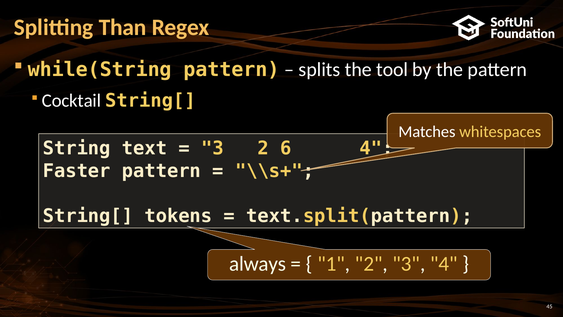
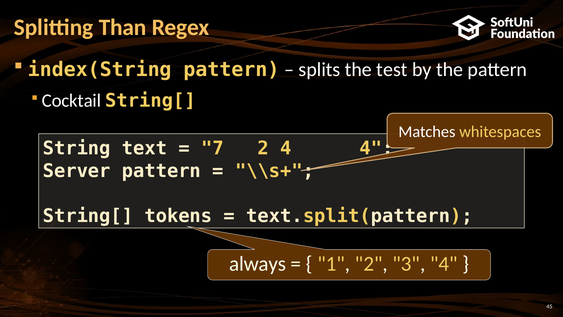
while(String: while(String -> index(String
tool: tool -> test
3 at (212, 148): 3 -> 7
2 6: 6 -> 4
Faster: Faster -> Server
